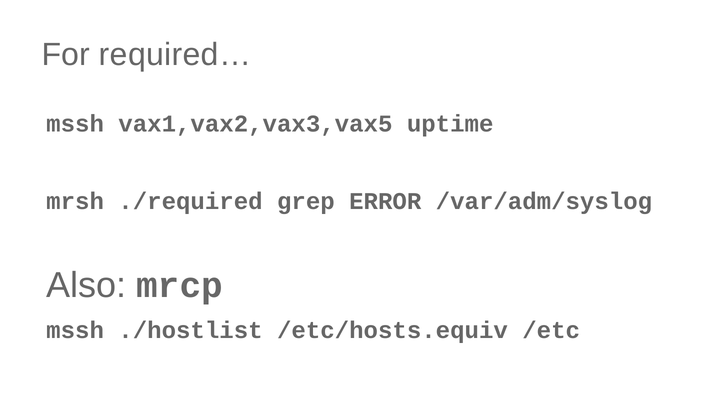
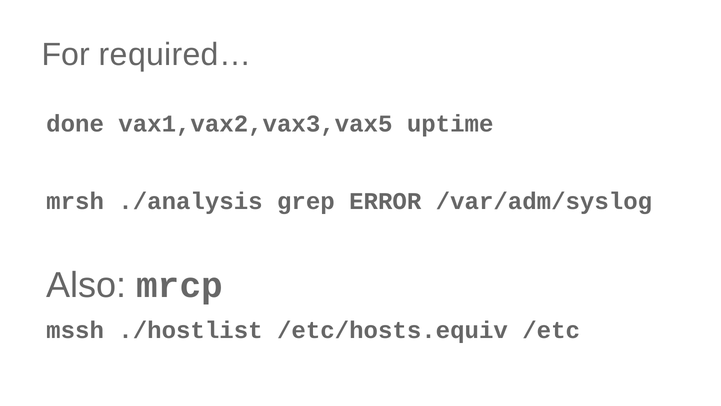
mssh at (75, 124): mssh -> done
./required: ./required -> ./analysis
